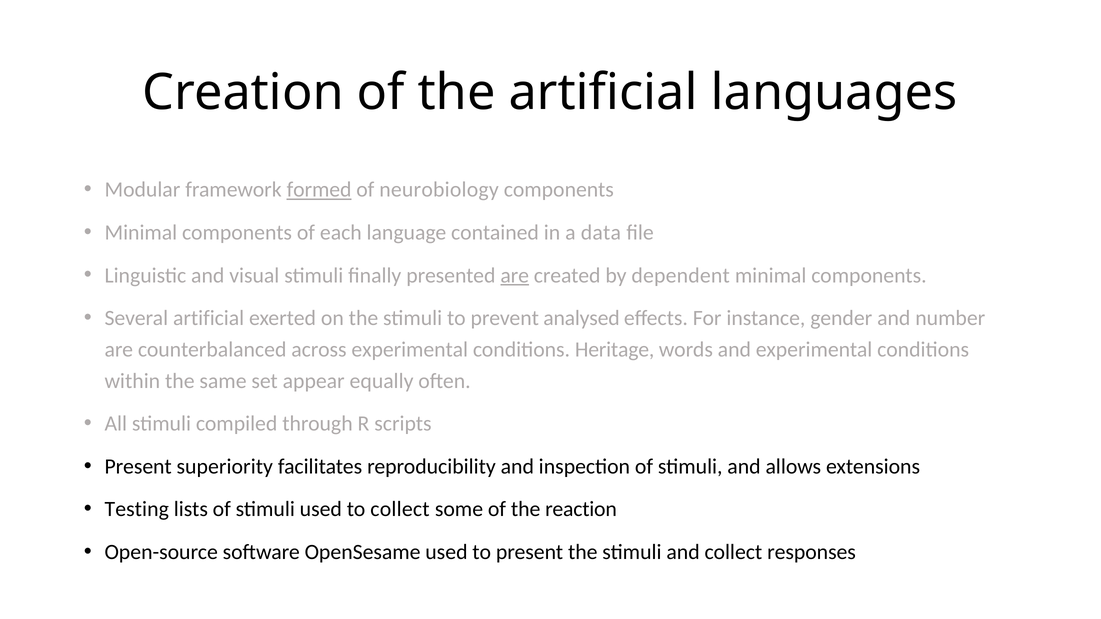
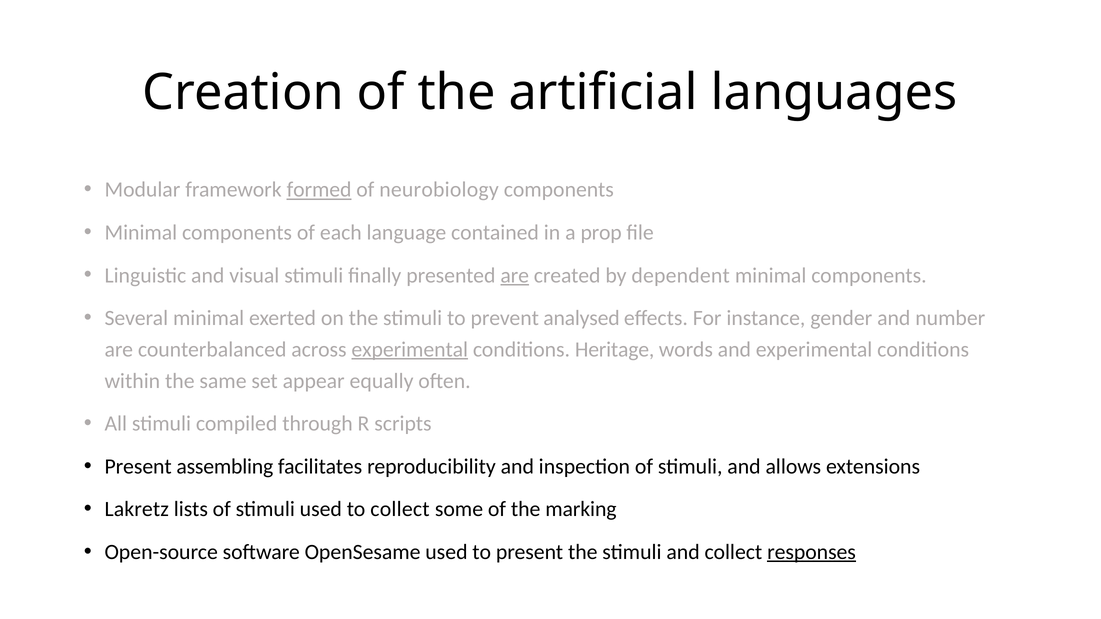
data: data -> prop
Several artificial: artificial -> minimal
experimental at (410, 350) underline: none -> present
superiority: superiority -> assembling
Testing: Testing -> Lakretz
reaction: reaction -> marking
responses underline: none -> present
